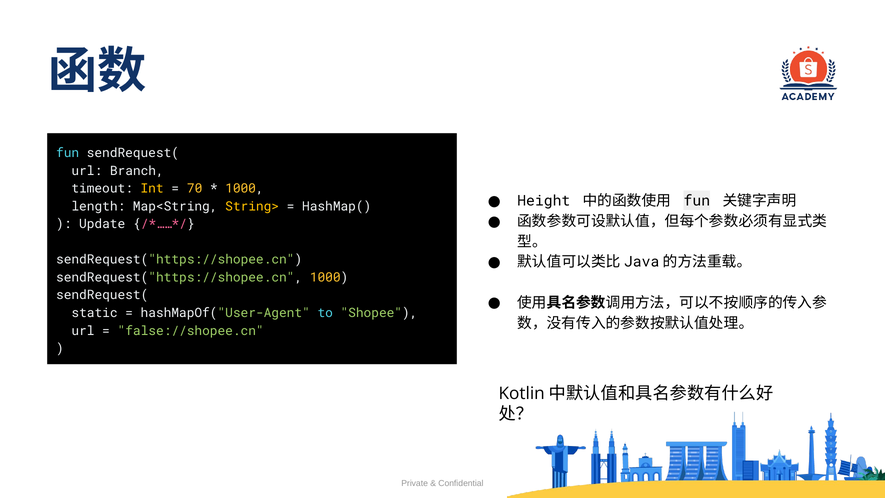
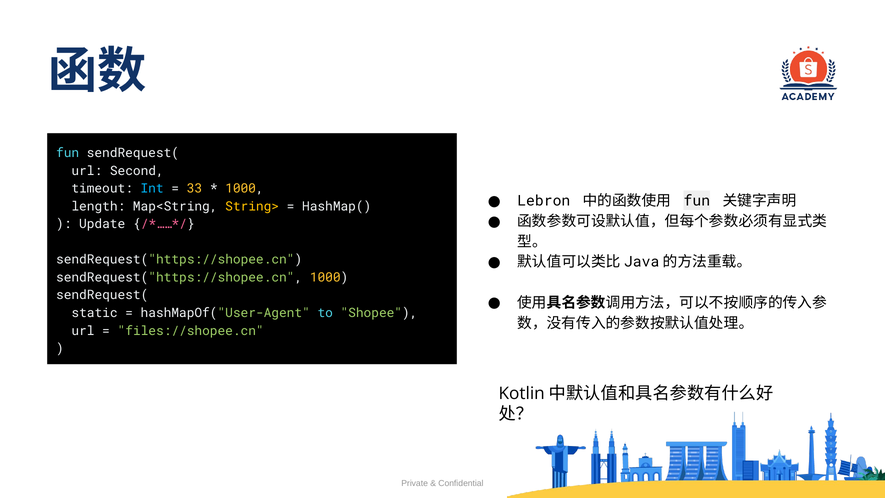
Branch: Branch -> Second
Int colour: yellow -> light blue
70: 70 -> 33
Height: Height -> Lebron
false://shopee.cn: false://shopee.cn -> files://shopee.cn
